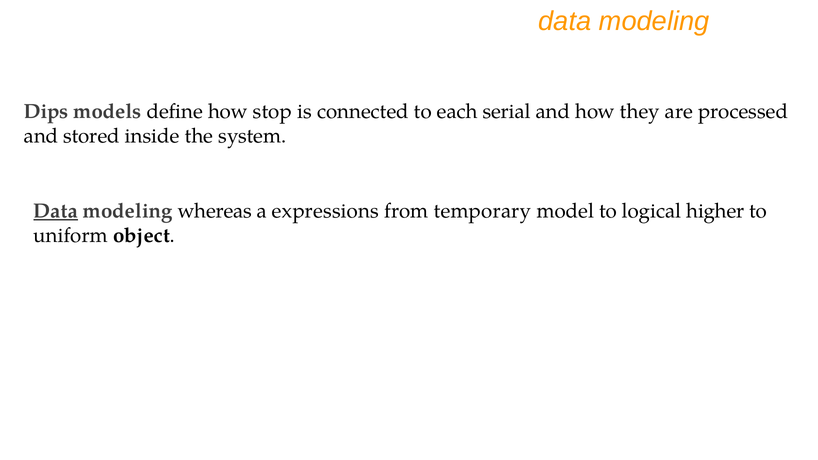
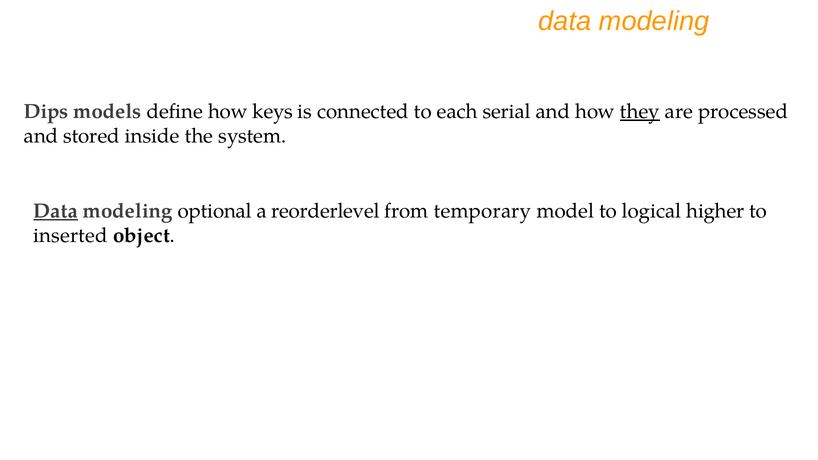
stop: stop -> keys
they underline: none -> present
whereas: whereas -> optional
expressions: expressions -> reorderlevel
uniform: uniform -> inserted
